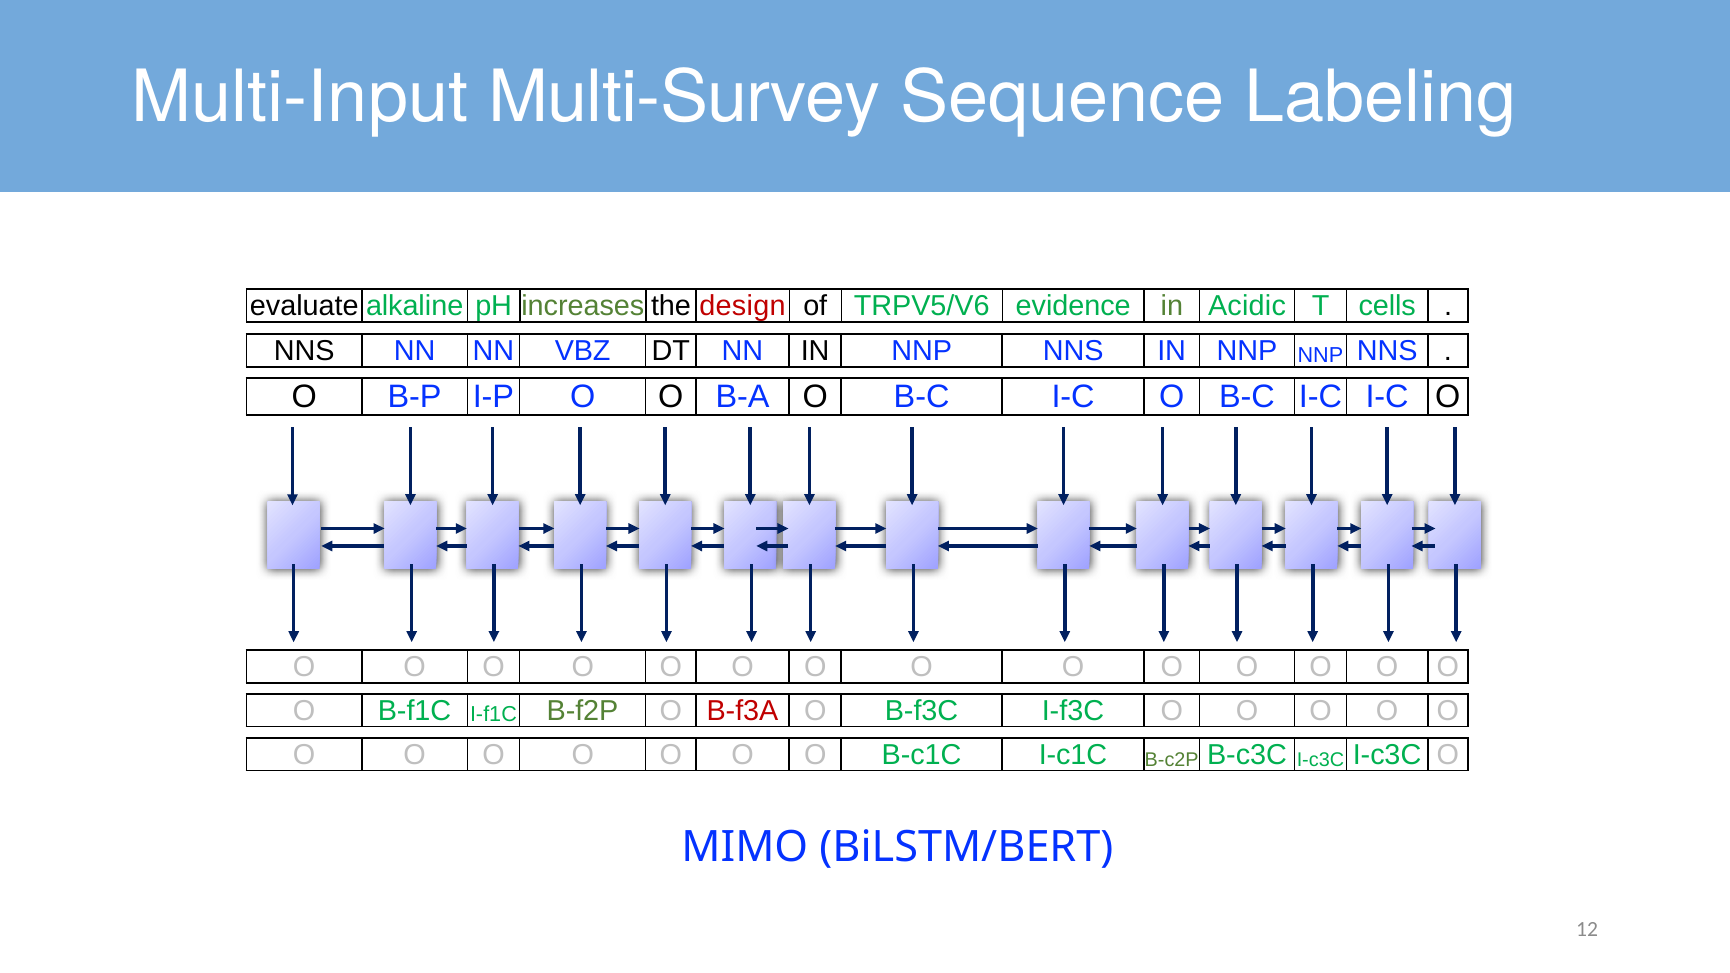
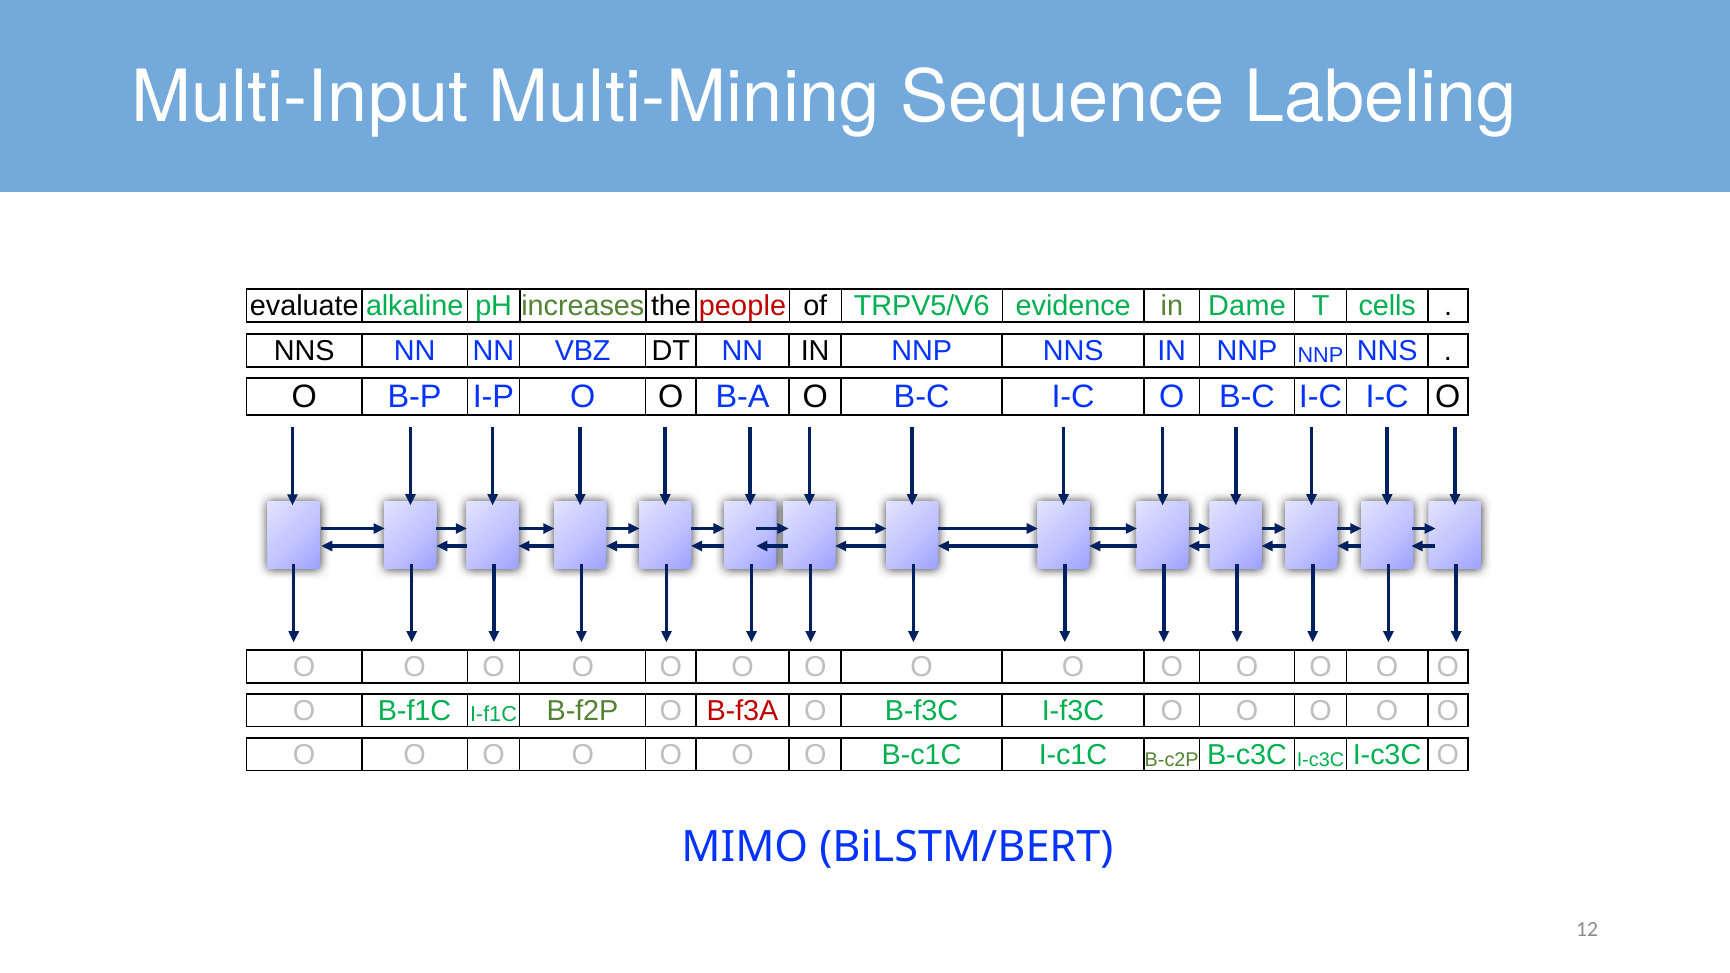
Multi-Survey: Multi-Survey -> Multi-Mining
design: design -> people
Acidic: Acidic -> Dame
